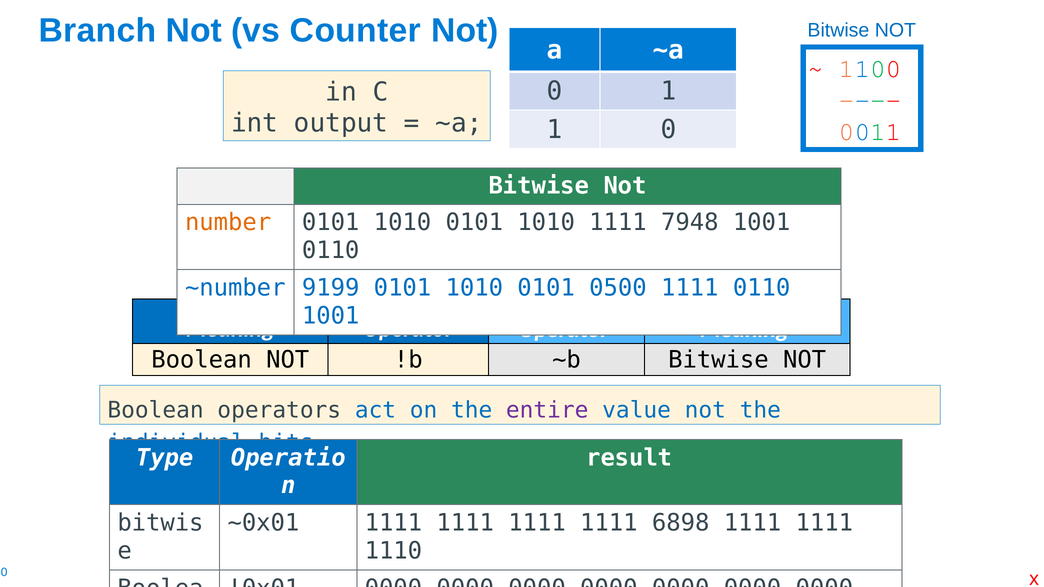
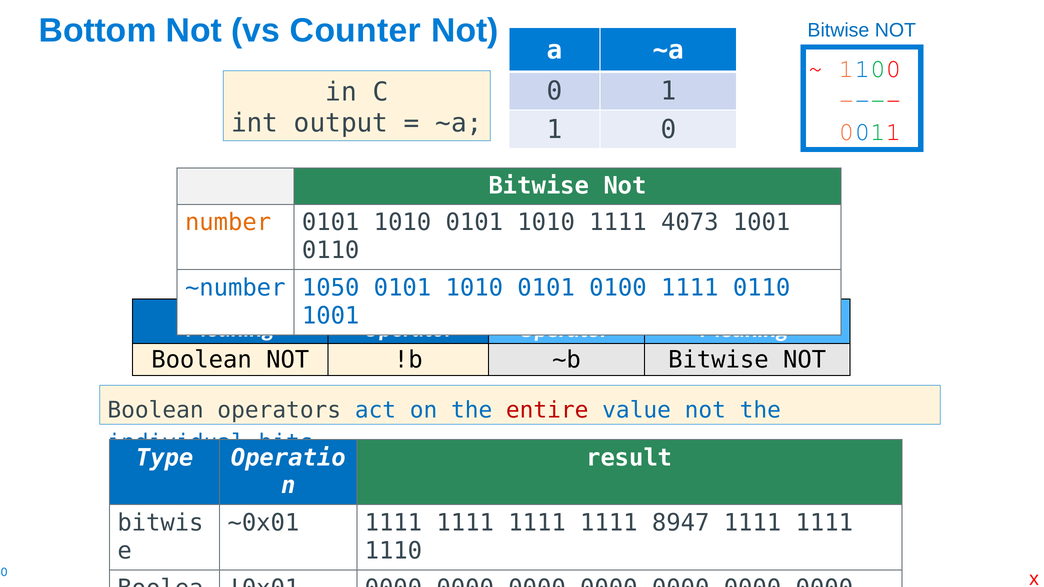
Branch: Branch -> Bottom
7948: 7948 -> 4073
9199: 9199 -> 1050
0500: 0500 -> 0100
entire colour: purple -> red
6898: 6898 -> 8947
